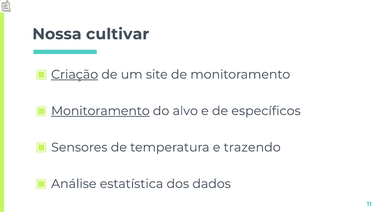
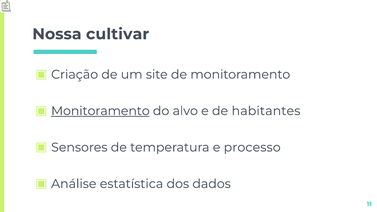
Criação underline: present -> none
específicos: específicos -> habitantes
trazendo: trazendo -> processo
